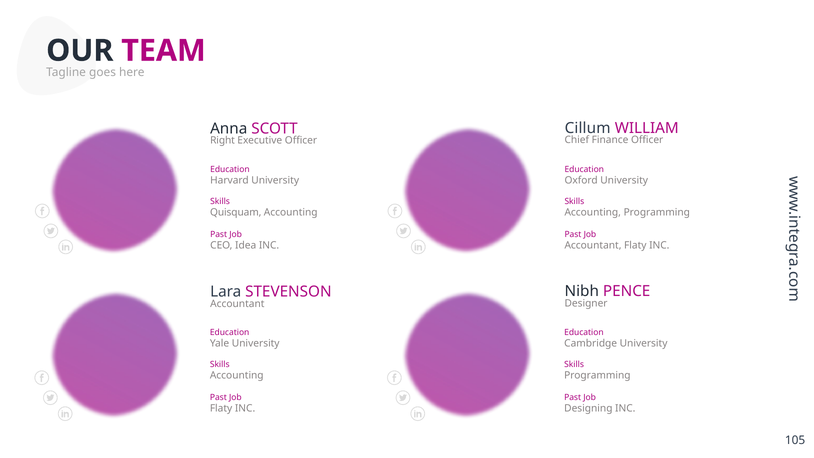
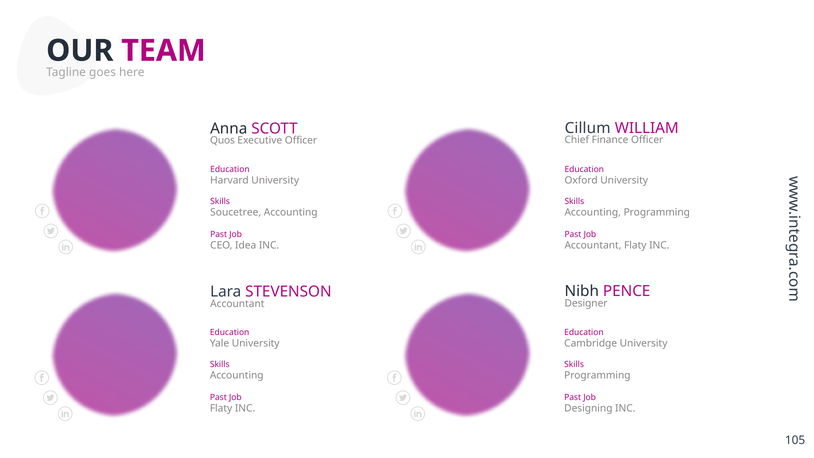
Right: Right -> Quos
Quisquam: Quisquam -> Soucetree
